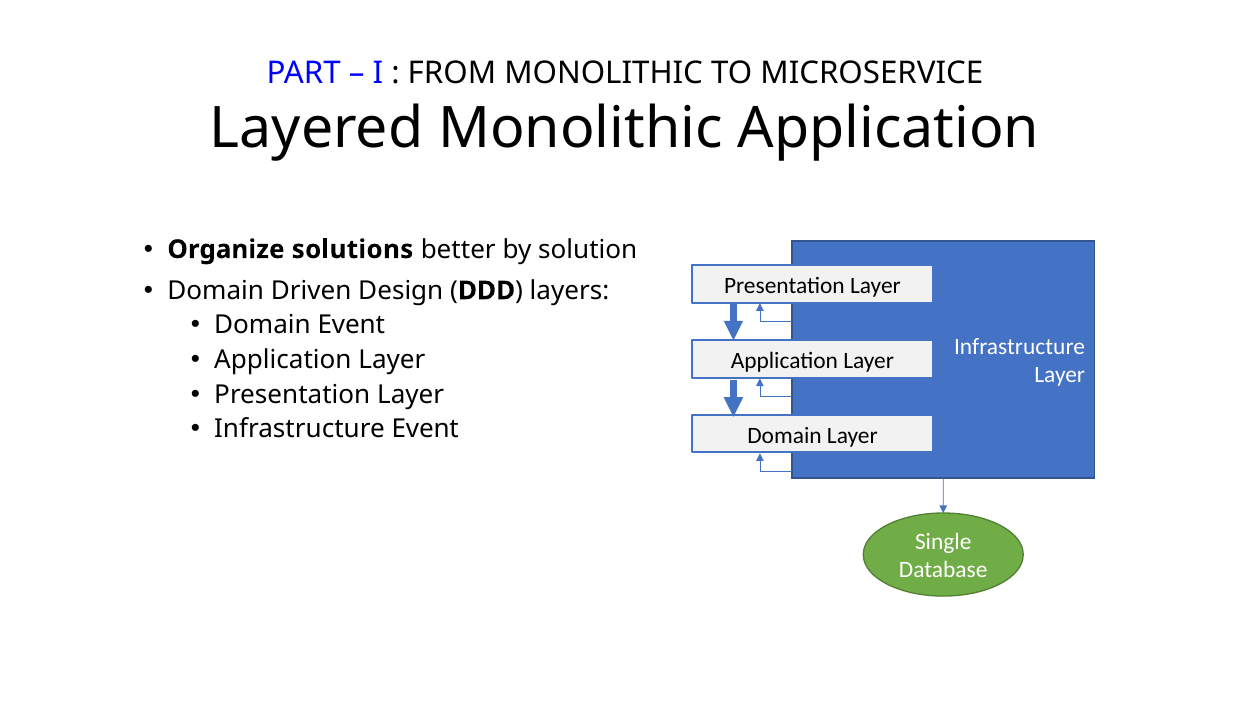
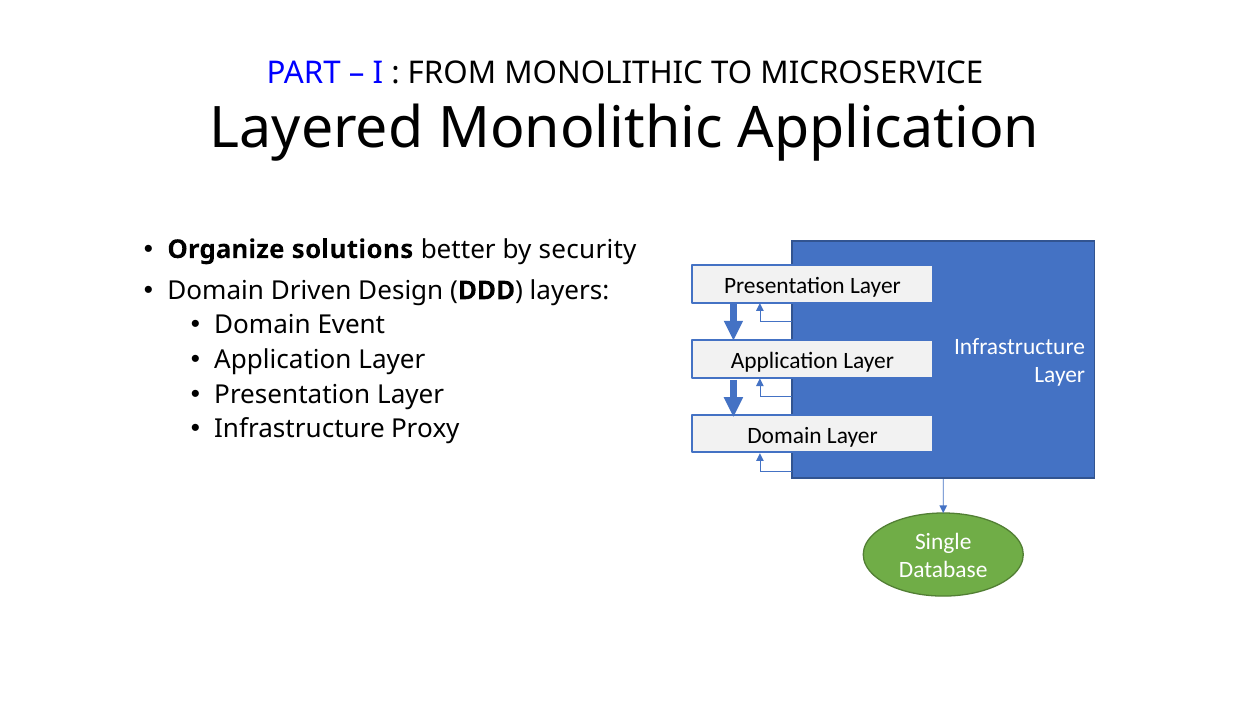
solution: solution -> security
Infrastructure Event: Event -> Proxy
